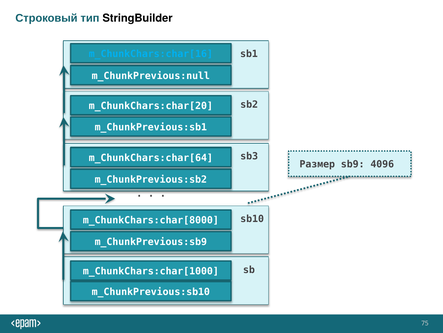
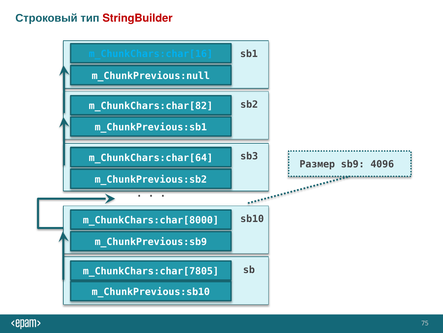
StringBuilder colour: black -> red
m_ChunkChars:char[20: m_ChunkChars:char[20 -> m_ChunkChars:char[82
m_ChunkChars:char[1000: m_ChunkChars:char[1000 -> m_ChunkChars:char[7805
